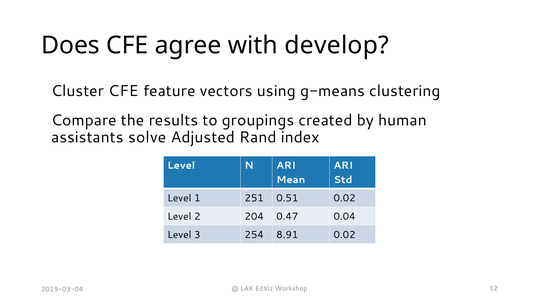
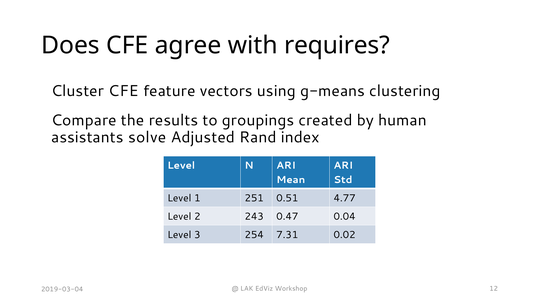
develop: develop -> requires
0.51 0.02: 0.02 -> 4.77
204: 204 -> 243
8.91: 8.91 -> 7.31
